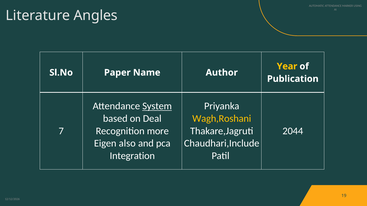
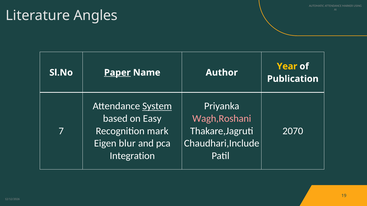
Paper underline: none -> present
Deal: Deal -> Easy
Wagh,Roshani colour: yellow -> pink
more: more -> mark
2044: 2044 -> 2070
also: also -> blur
